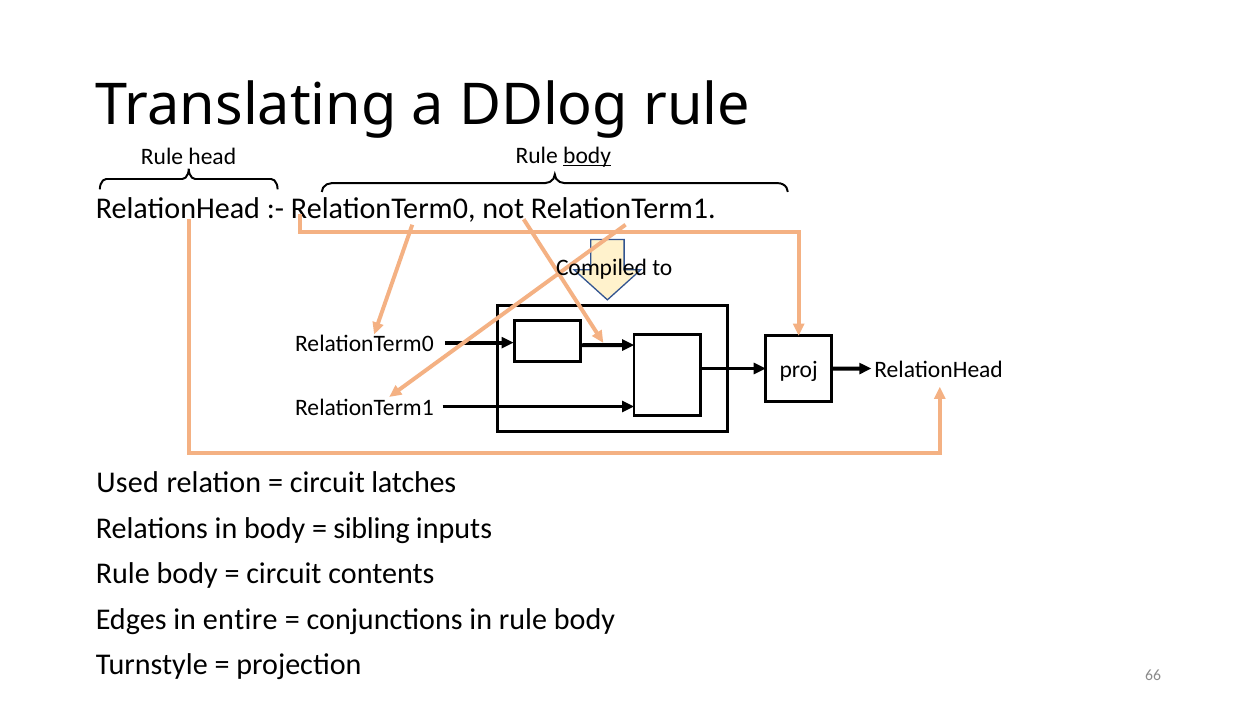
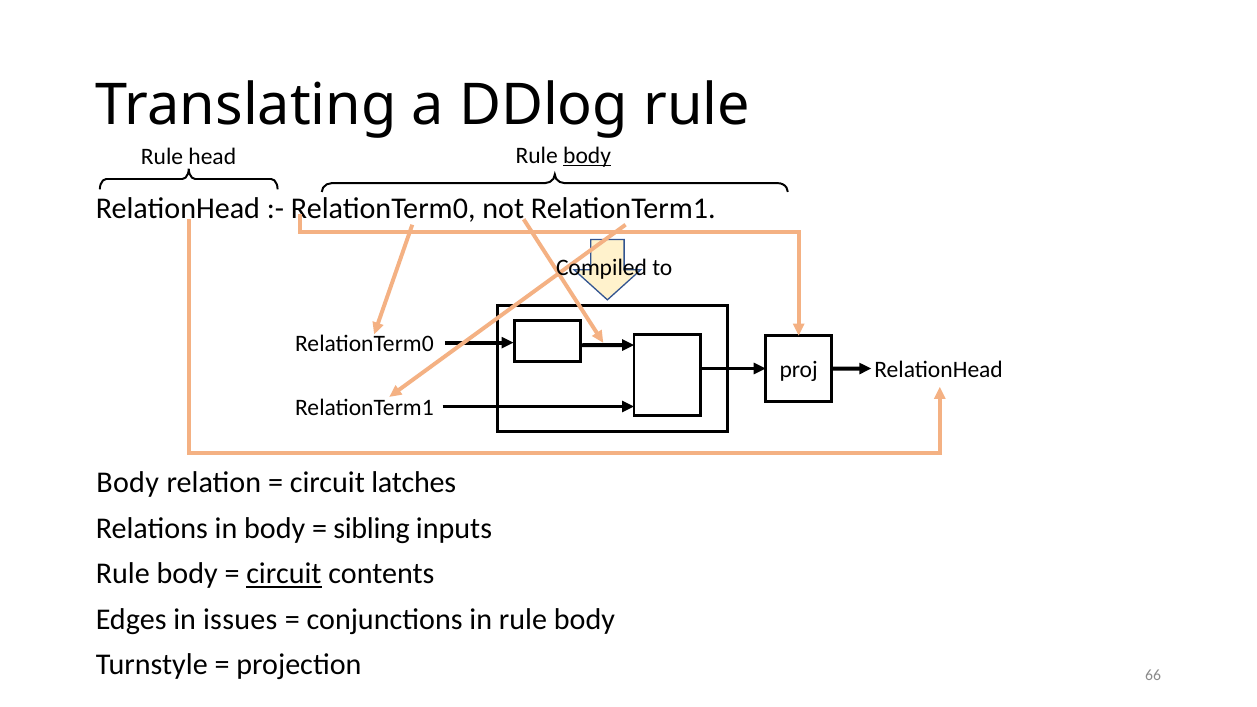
Used at (128, 483): Used -> Body
circuit at (284, 574) underline: none -> present
entire: entire -> issues
